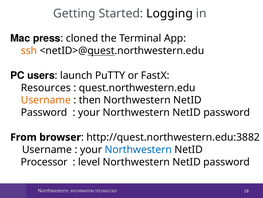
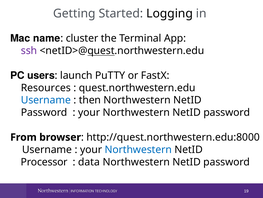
press: press -> name
cloned: cloned -> cluster
ssh colour: orange -> purple
Username at (46, 100) colour: orange -> blue
http://quest.northwestern.edu:3882: http://quest.northwestern.edu:3882 -> http://quest.northwestern.edu:8000
level: level -> data
